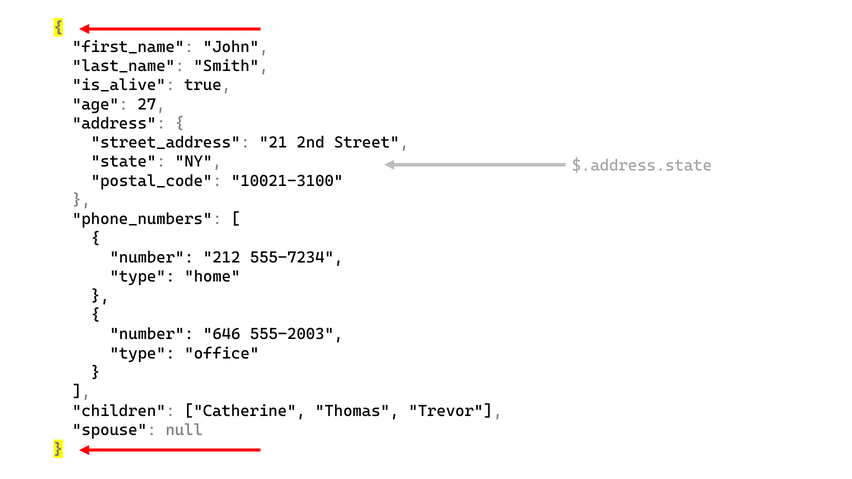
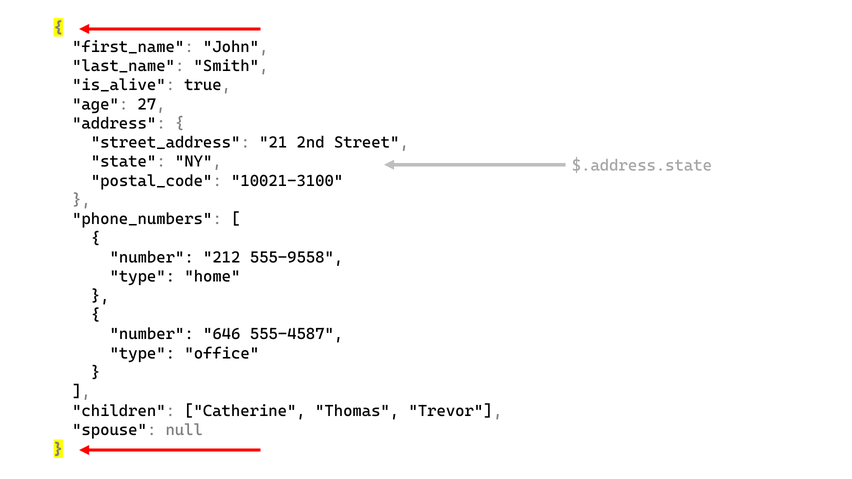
555-7234: 555-7234 -> 555-9558
555-2003: 555-2003 -> 555-4587
